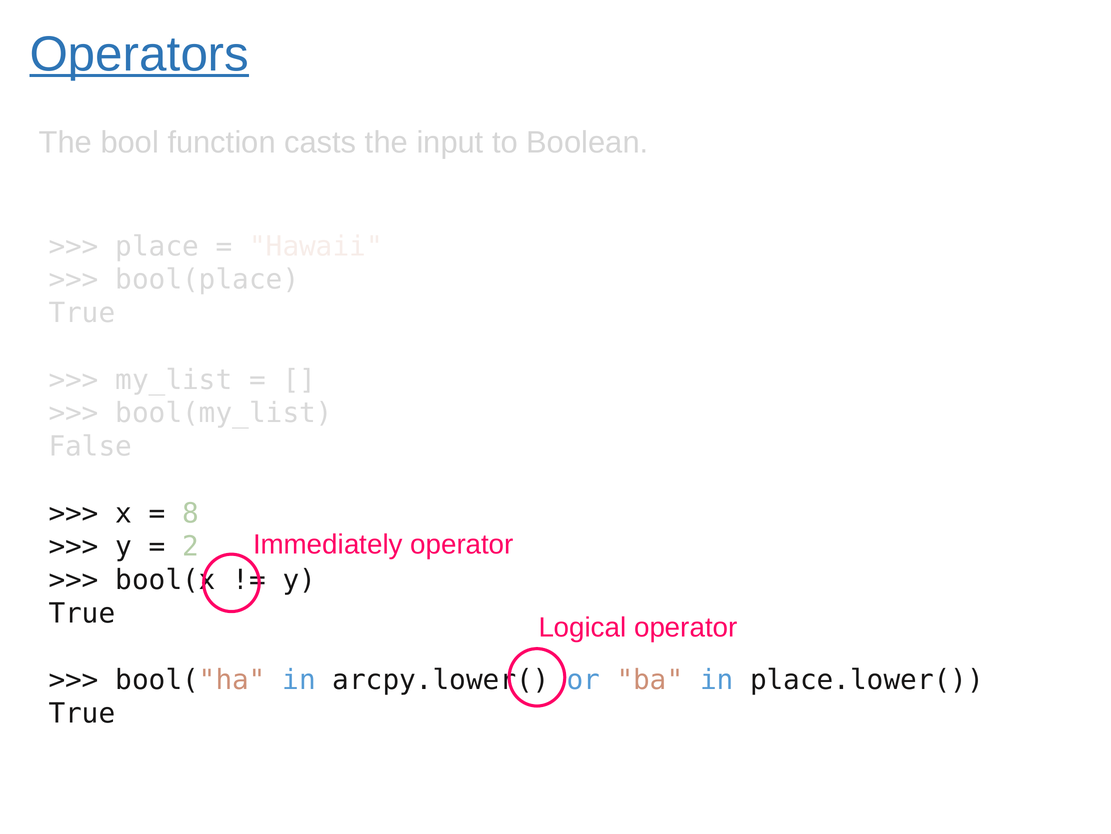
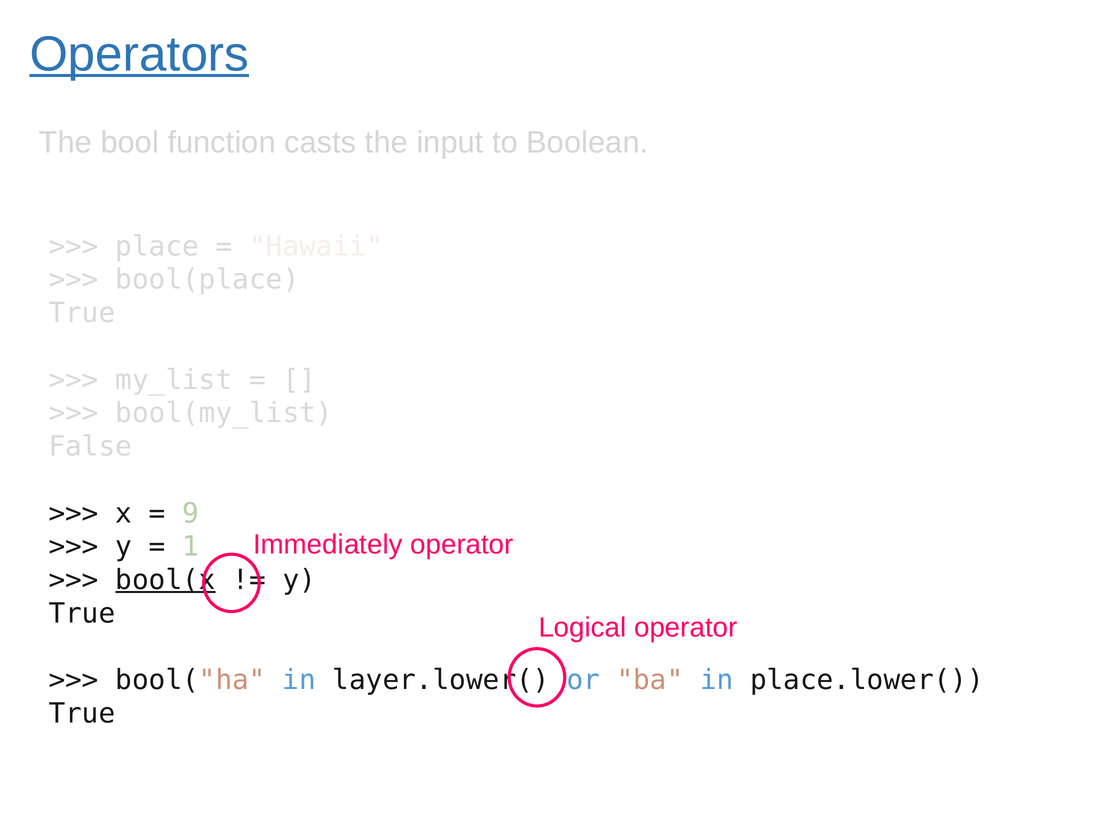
8: 8 -> 9
2: 2 -> 1
bool(x underline: none -> present
arcpy.lower(: arcpy.lower( -> layer.lower(
